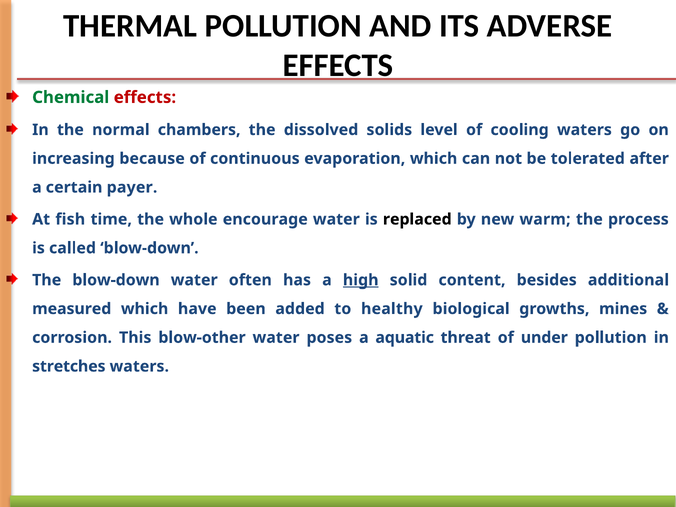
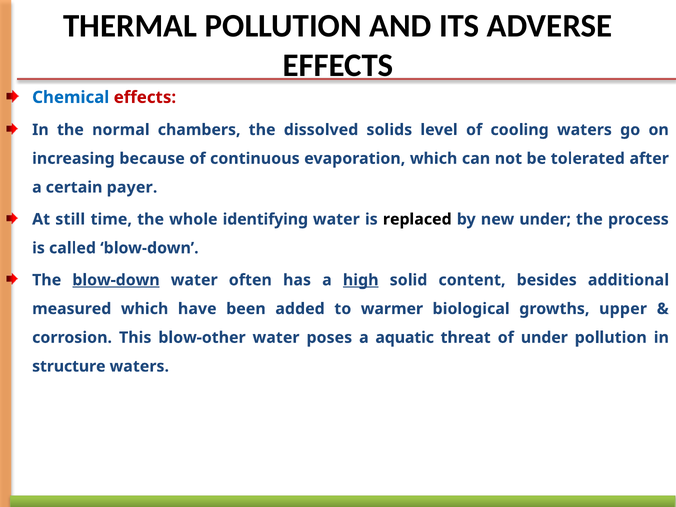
Chemical colour: green -> blue
fish: fish -> still
encourage: encourage -> identifying
new warm: warm -> under
blow-down at (116, 280) underline: none -> present
healthy: healthy -> warmer
mines: mines -> upper
stretches: stretches -> structure
